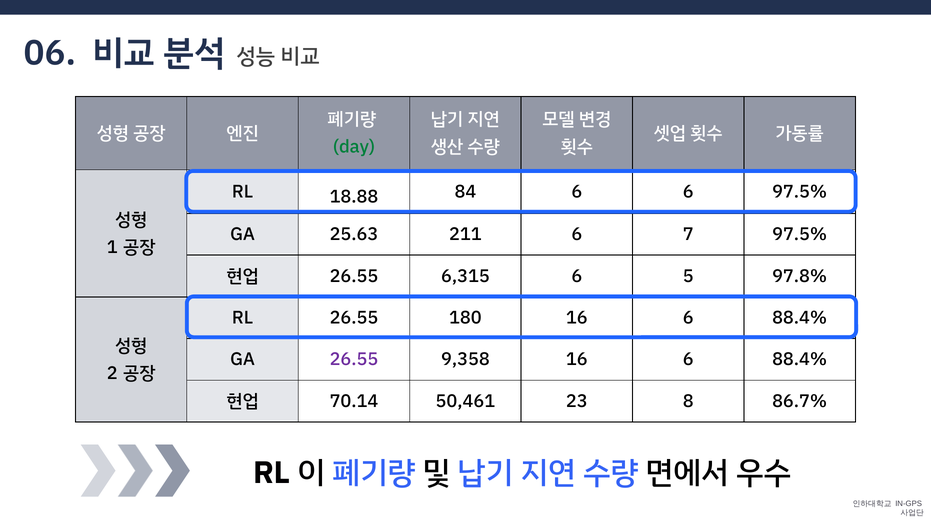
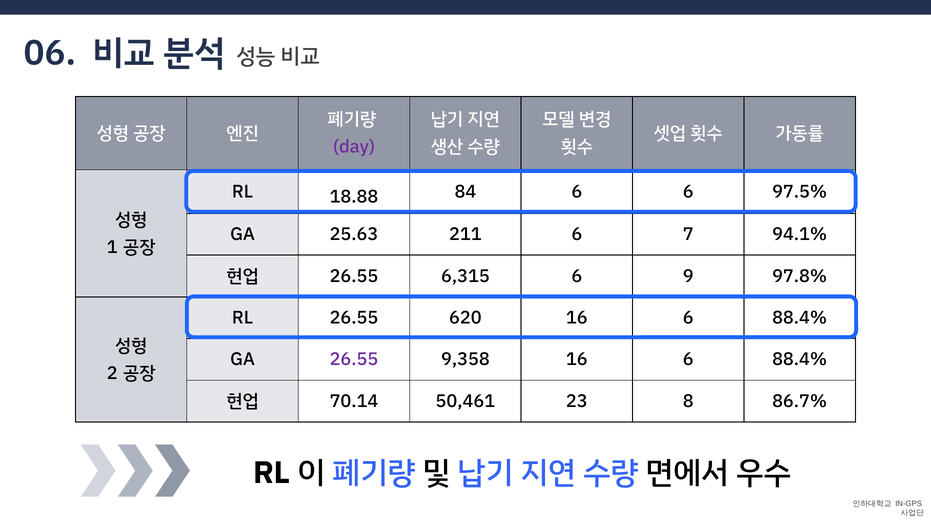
day colour: green -> purple
7 97.5%: 97.5% -> 94.1%
5: 5 -> 9
180: 180 -> 620
